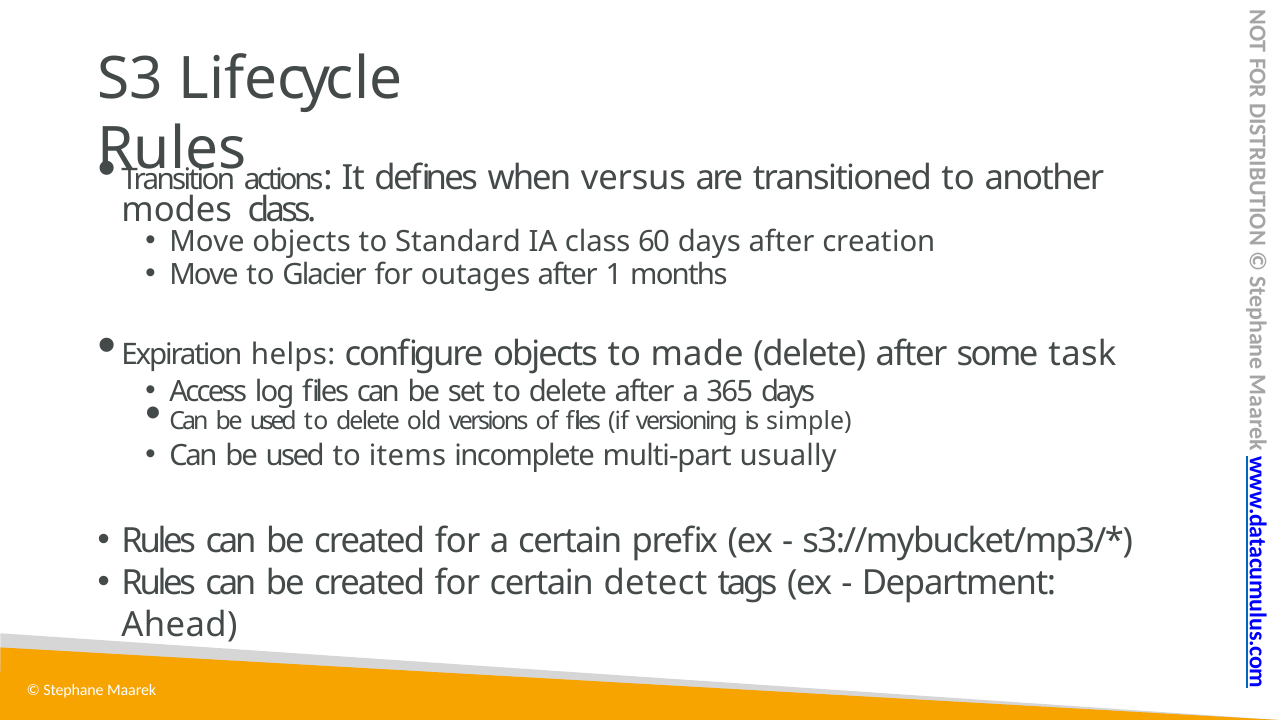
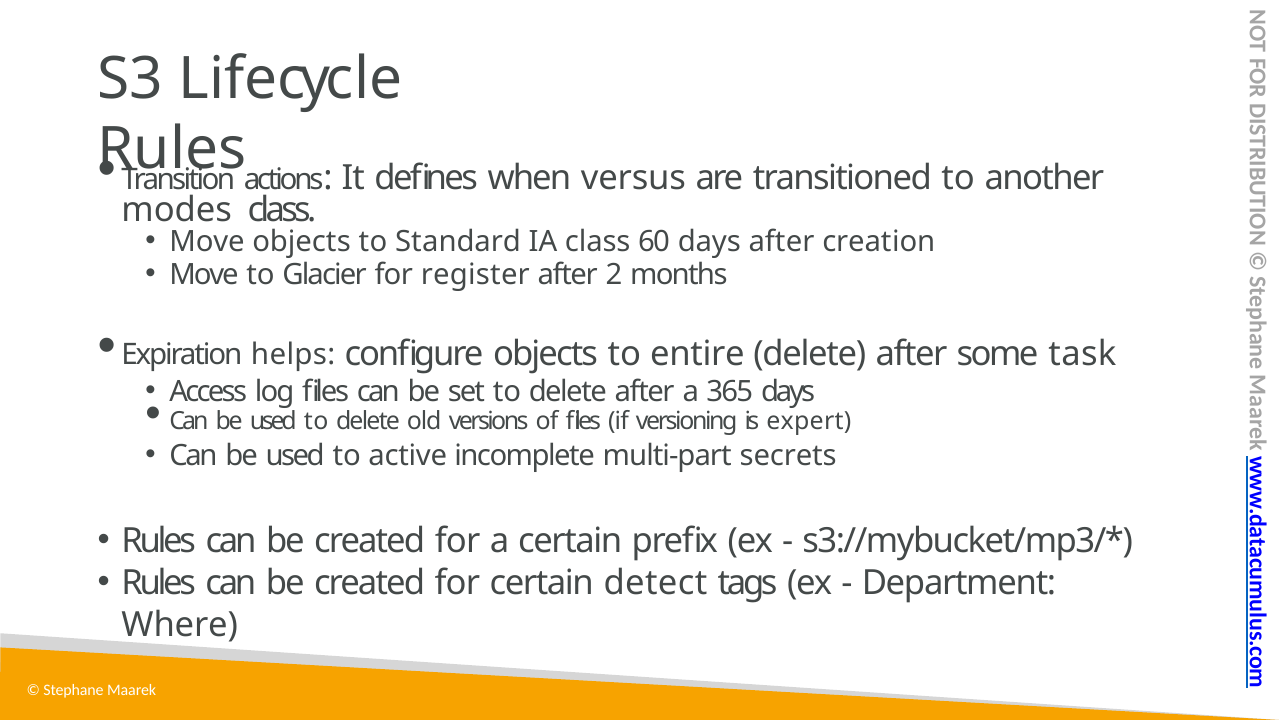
outages: outages -> register
1: 1 -> 2
made: made -> entire
simple: simple -> expert
items: items -> active
usually: usually -> secrets
Ahead: Ahead -> Where
